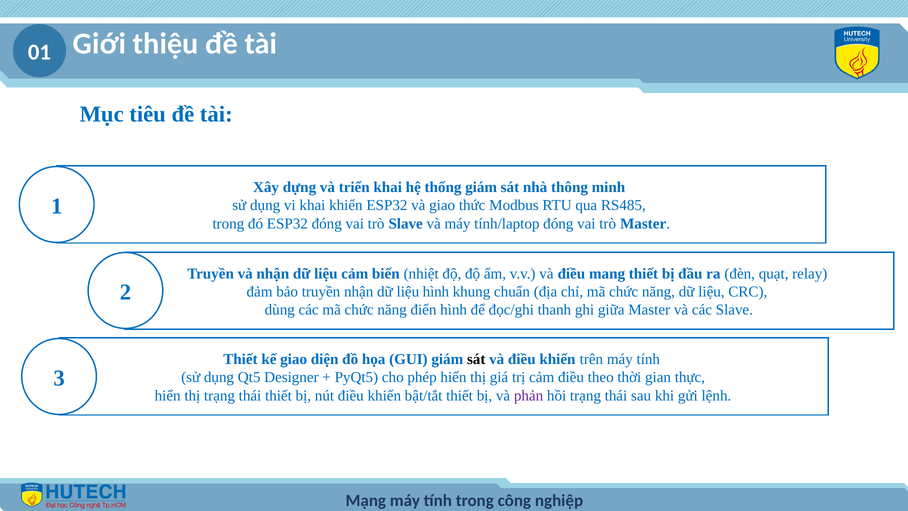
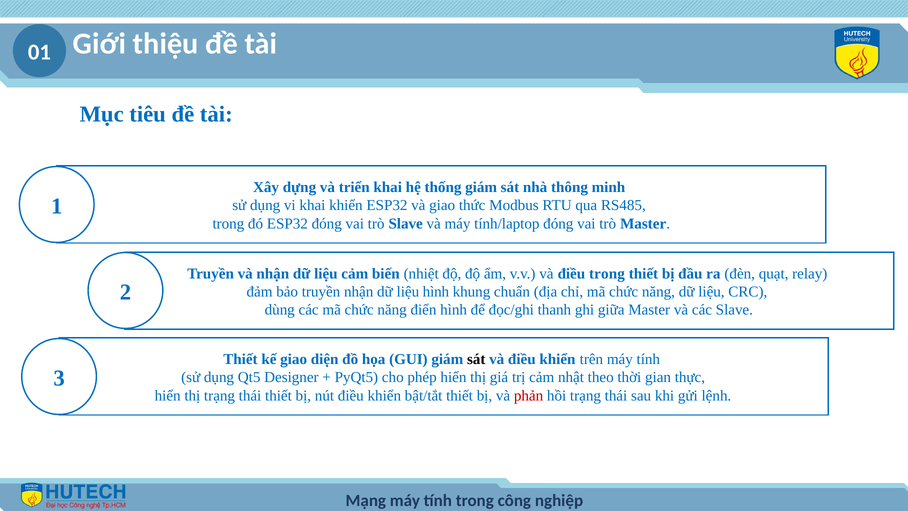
điều mang: mang -> trong
cảm điều: điều -> nhật
phản colour: purple -> red
